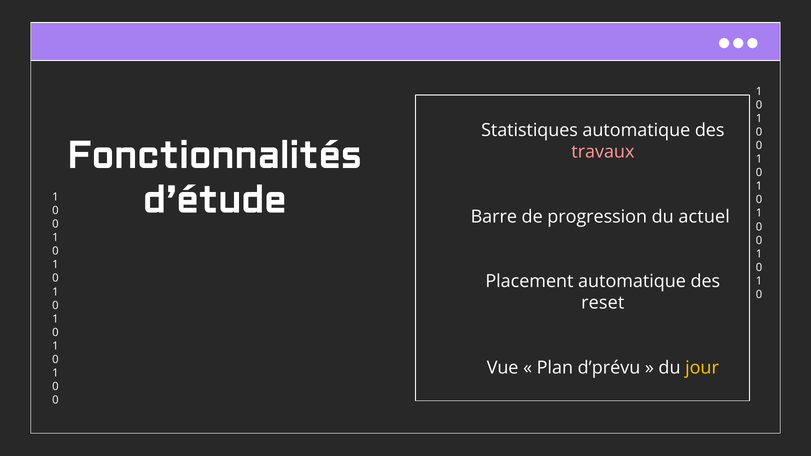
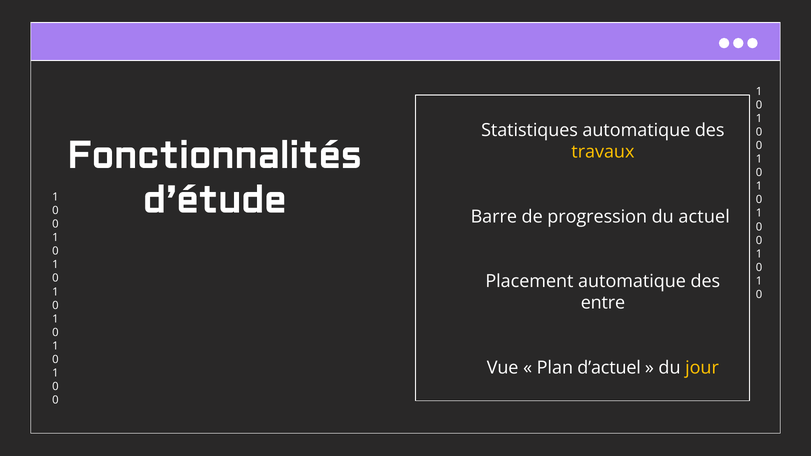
travaux colour: pink -> yellow
reset: reset -> entre
d’prévu: d’prévu -> d’actuel
